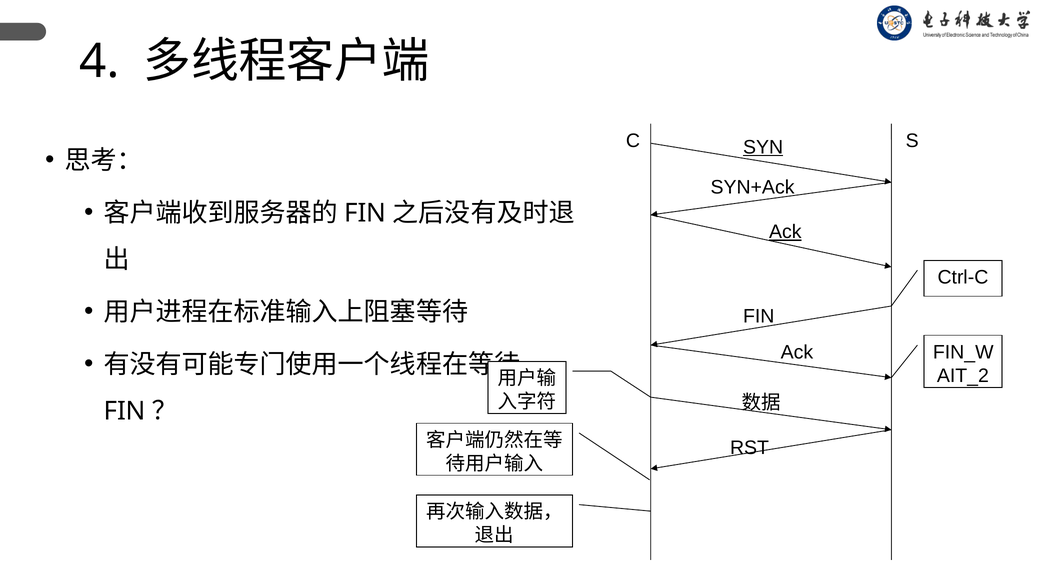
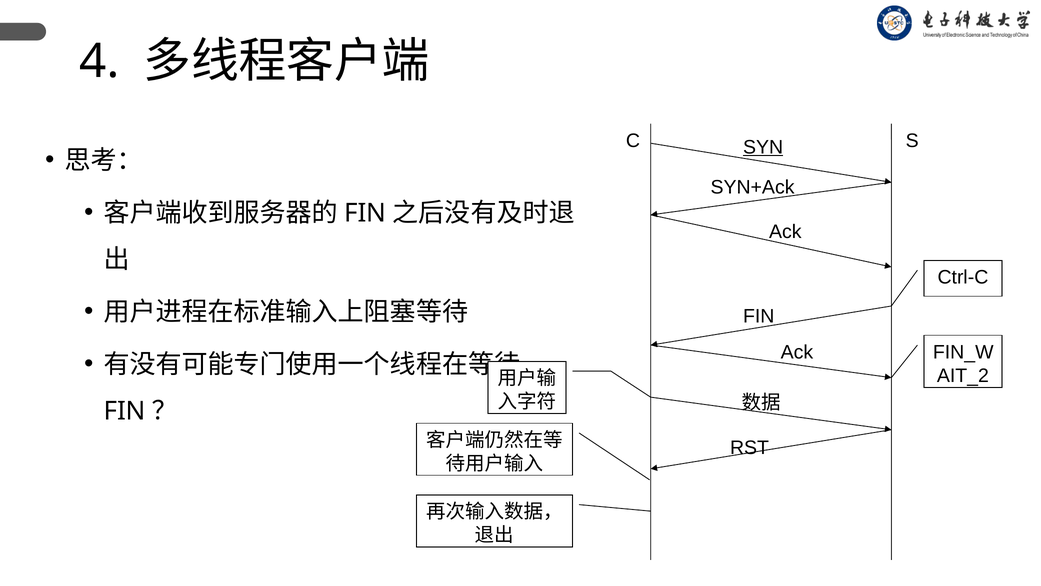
Ack at (785, 232) underline: present -> none
